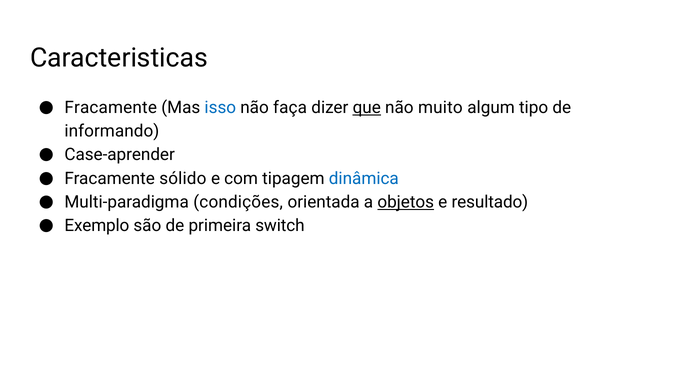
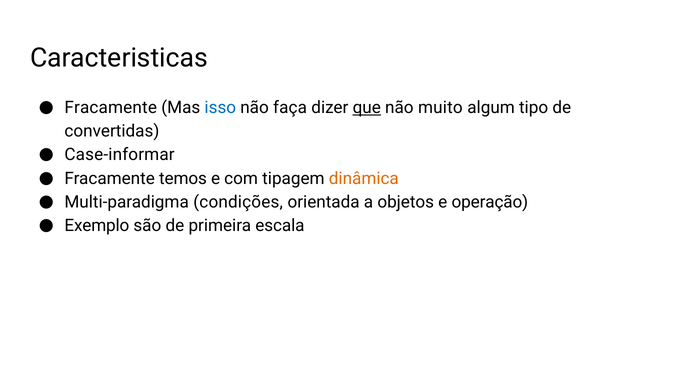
informando: informando -> convertidas
Case-aprender: Case-aprender -> Case-informar
sólido: sólido -> temos
dinâmica colour: blue -> orange
objetos underline: present -> none
resultado: resultado -> operação
switch: switch -> escala
